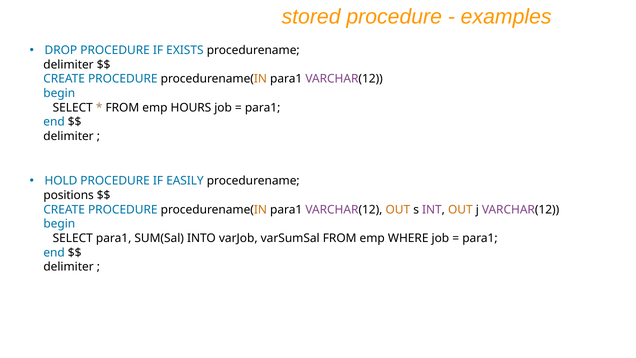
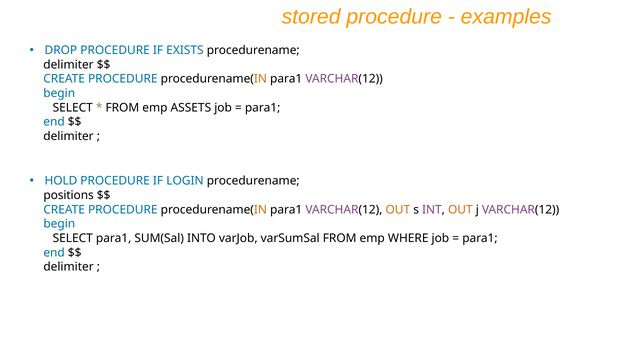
HOURS: HOURS -> ASSETS
EASILY: EASILY -> LOGIN
